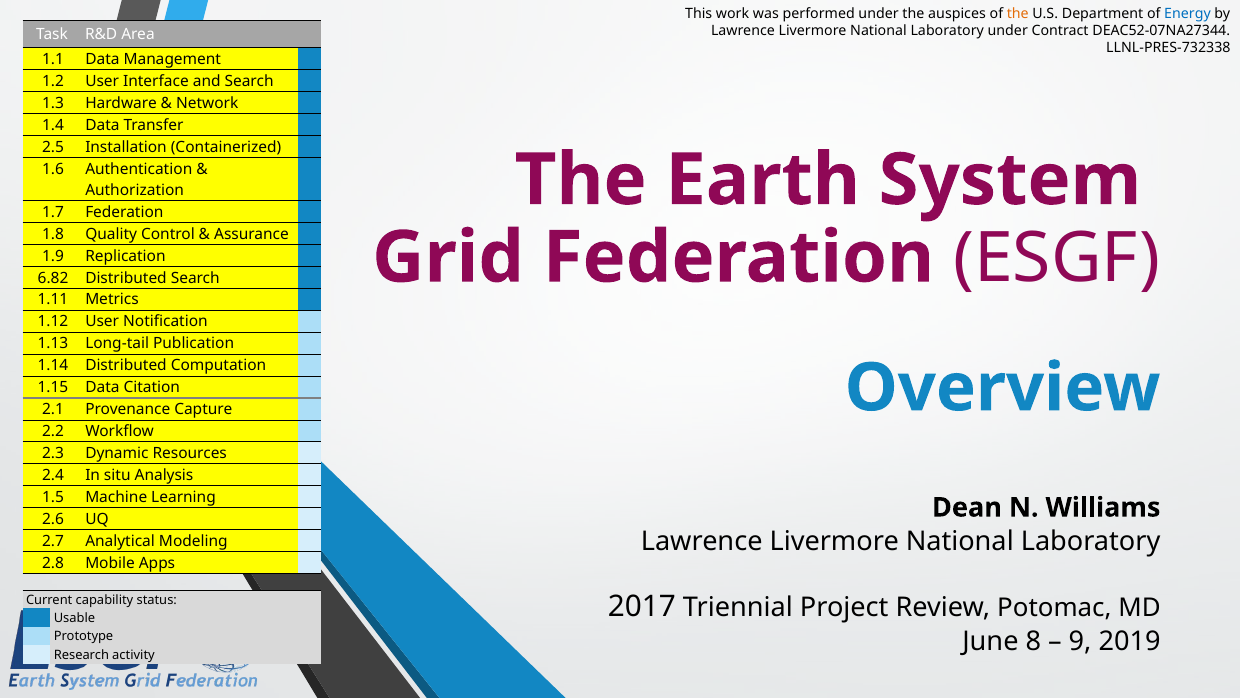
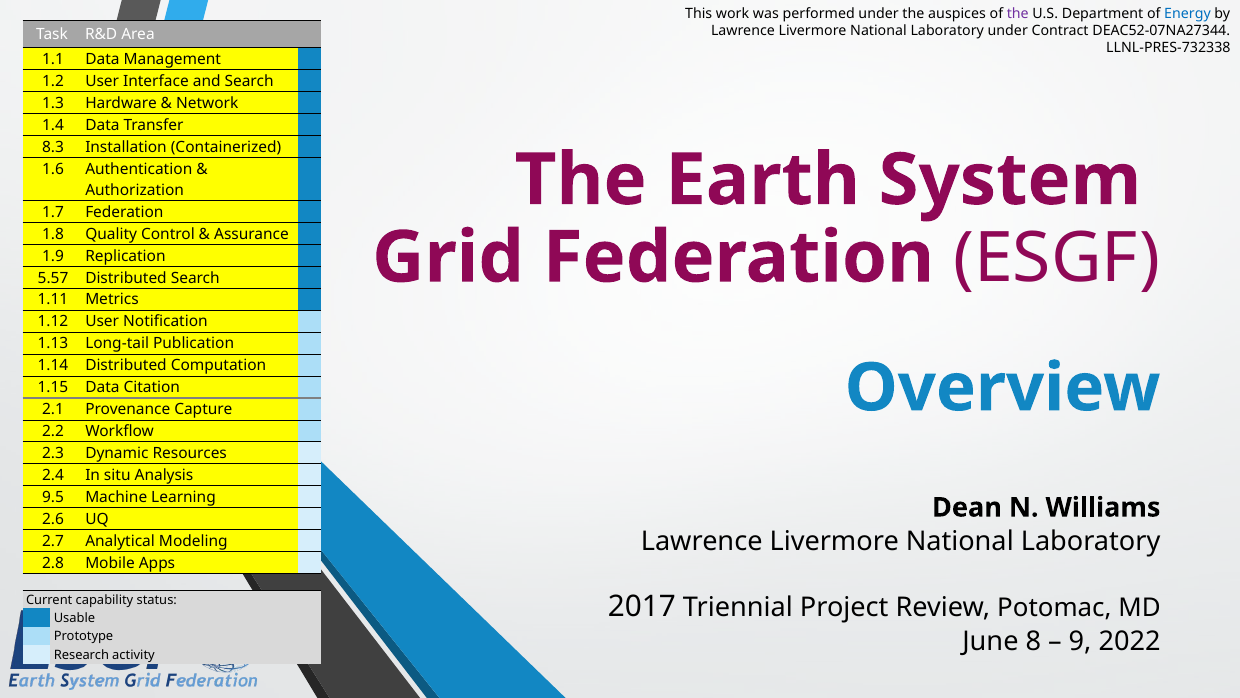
the at (1018, 14) colour: orange -> purple
2.5: 2.5 -> 8.3
6.82: 6.82 -> 5.57
1.5: 1.5 -> 9.5
2019: 2019 -> 2022
